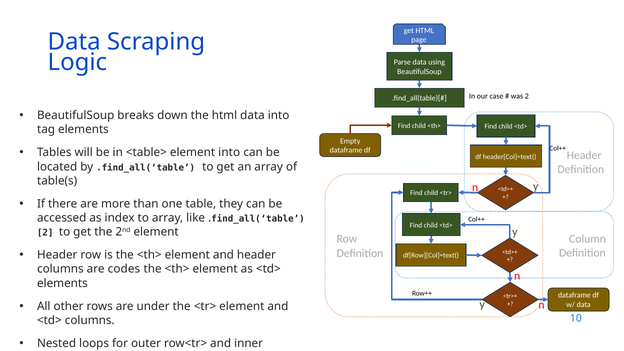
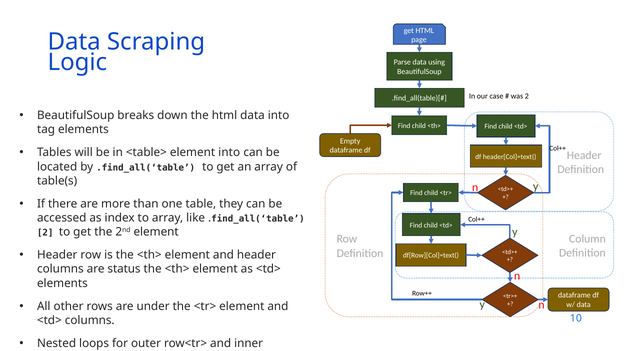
codes: codes -> status
